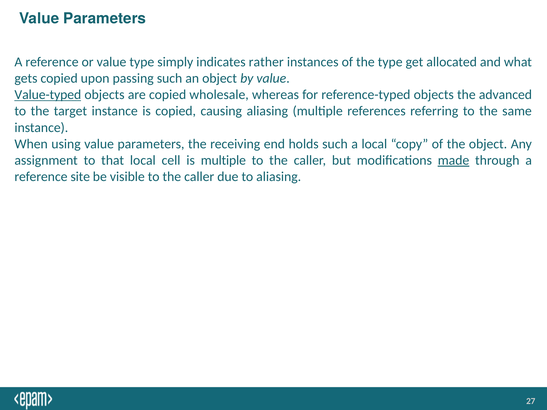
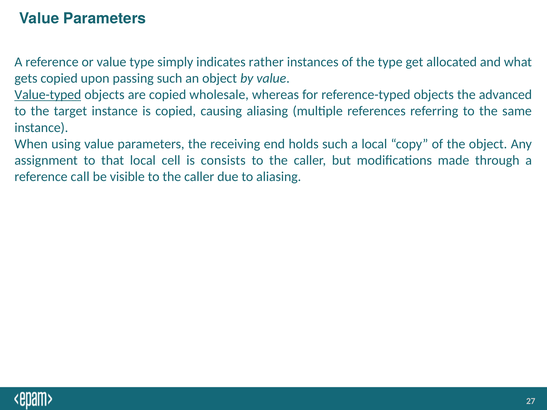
is multiple: multiple -> consists
made underline: present -> none
site: site -> call
